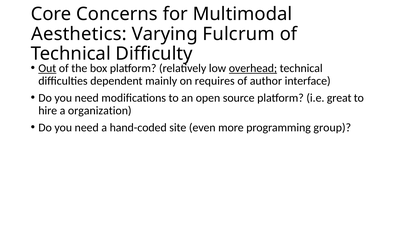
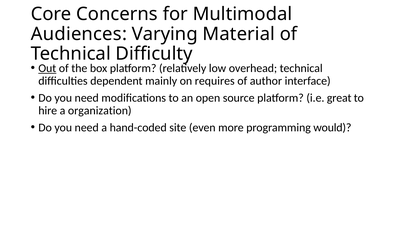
Aesthetics: Aesthetics -> Audiences
Fulcrum: Fulcrum -> Material
overhead underline: present -> none
group: group -> would
